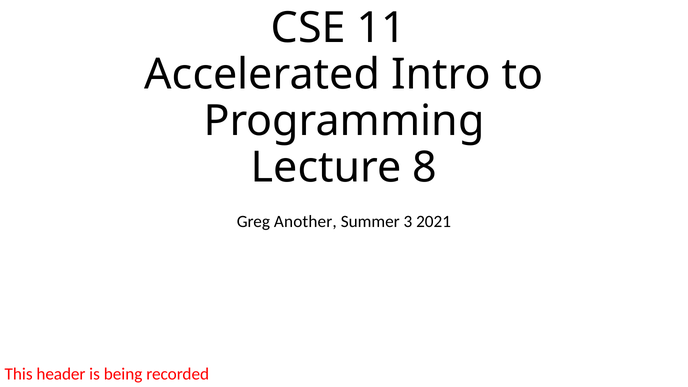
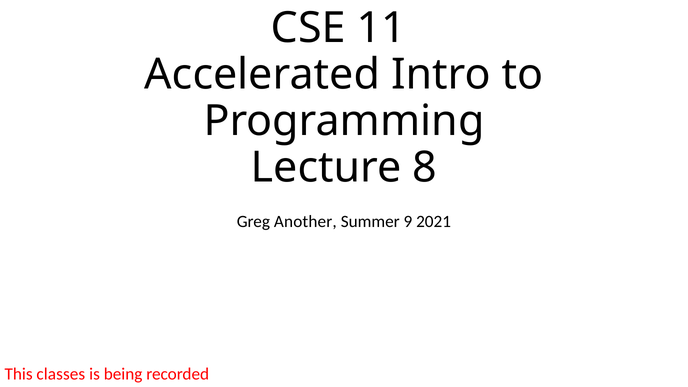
3: 3 -> 9
header: header -> classes
